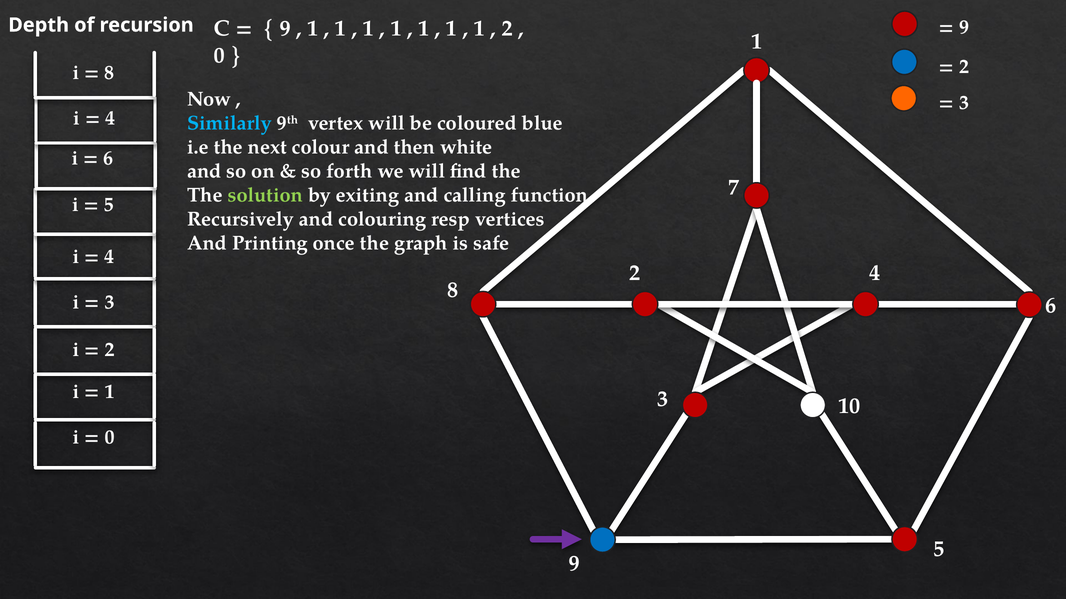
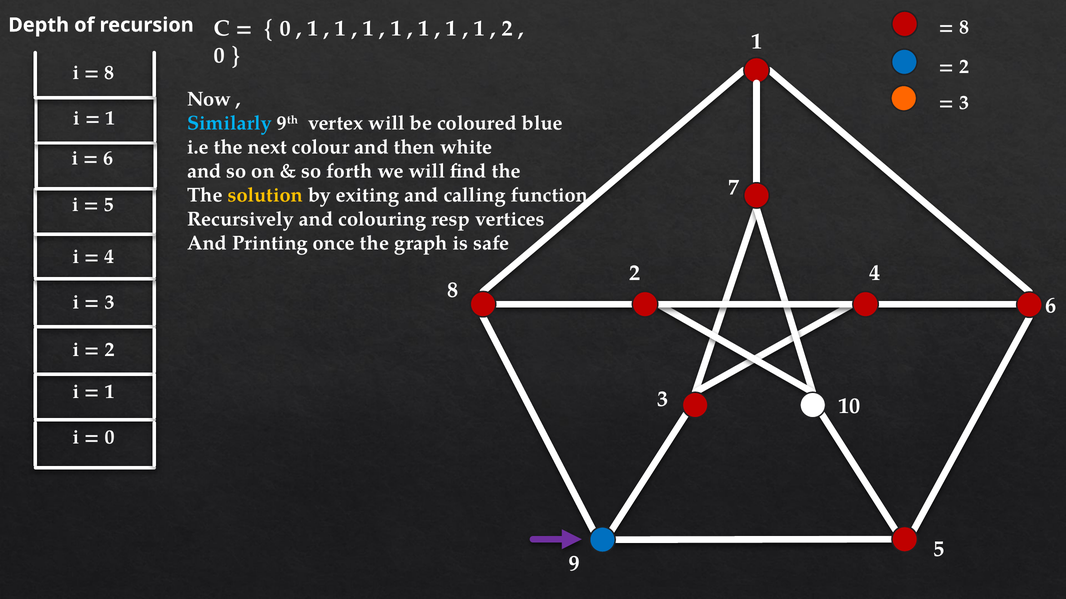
9 at (964, 27): 9 -> 8
9 at (285, 29): 9 -> 0
4 at (110, 118): 4 -> 1
solution colour: light green -> yellow
